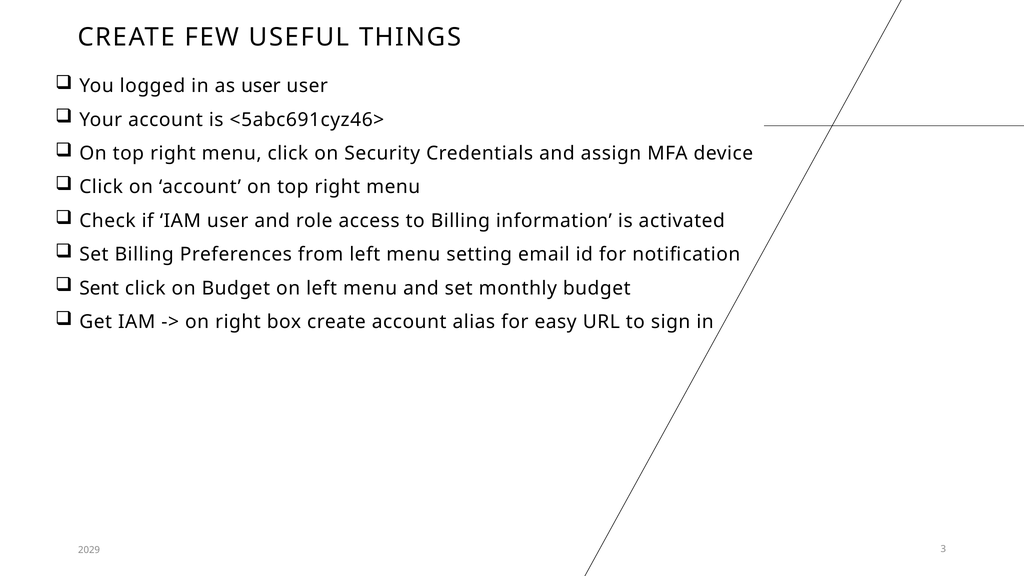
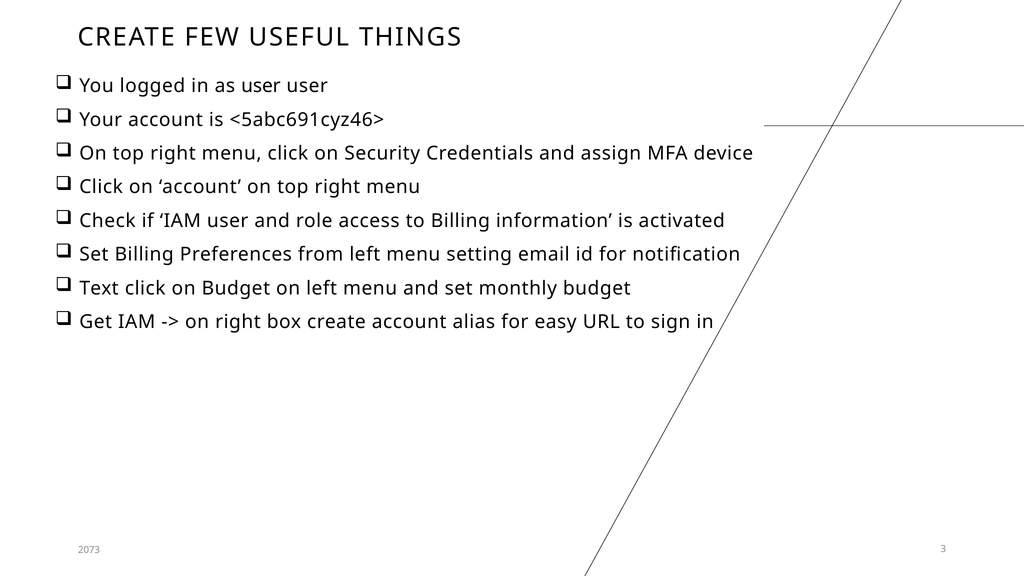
Sent: Sent -> Text
2029: 2029 -> 2073
